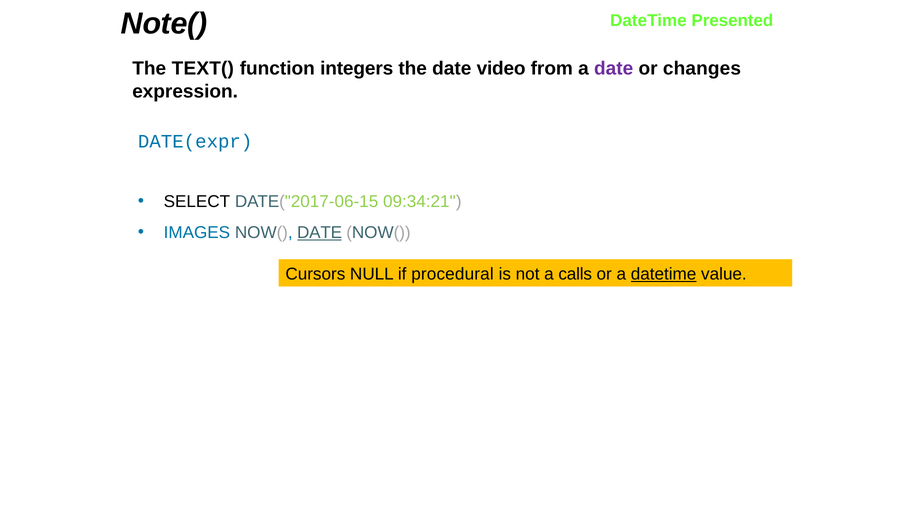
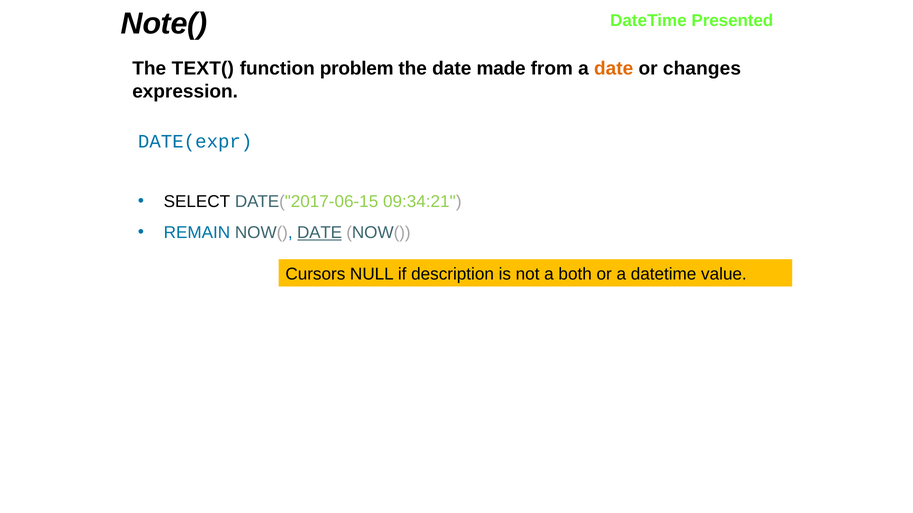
integers: integers -> problem
video: video -> made
date at (614, 69) colour: purple -> orange
IMAGES: IMAGES -> REMAIN
procedural: procedural -> description
calls: calls -> both
datetime at (664, 274) underline: present -> none
